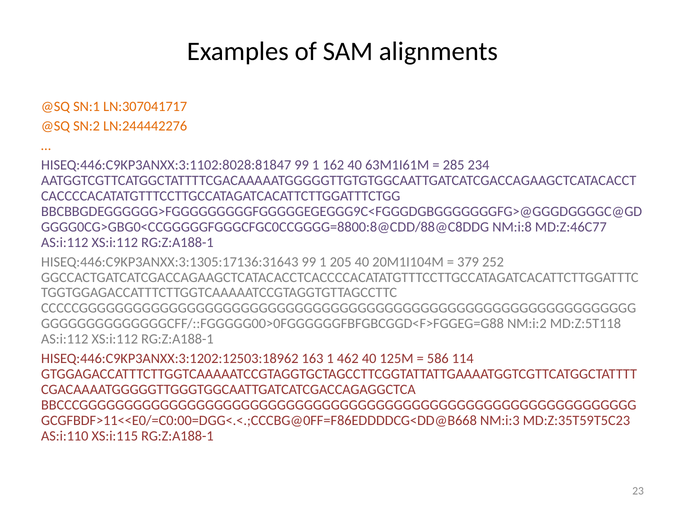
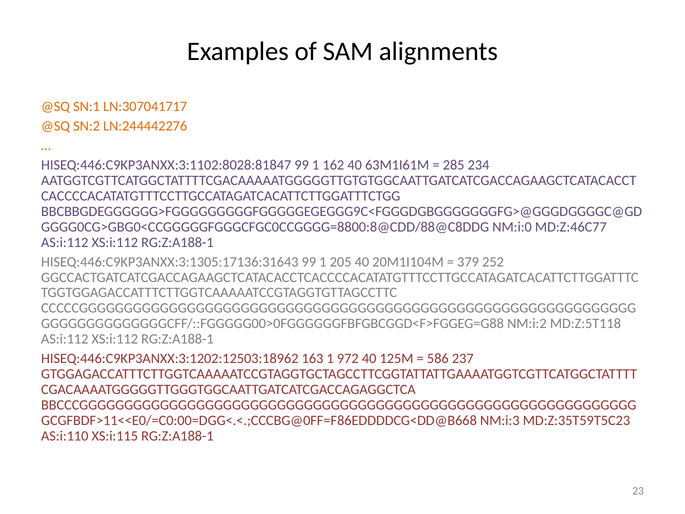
NM:i:8: NM:i:8 -> NM:i:0
462: 462 -> 972
114: 114 -> 237
